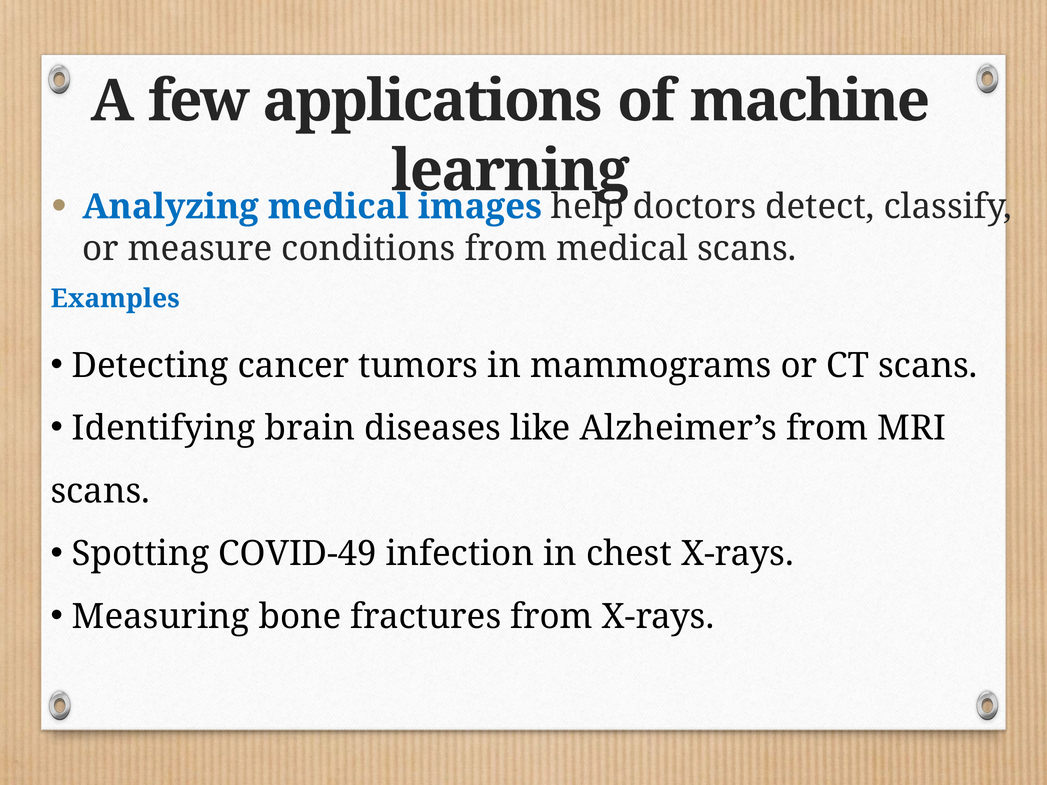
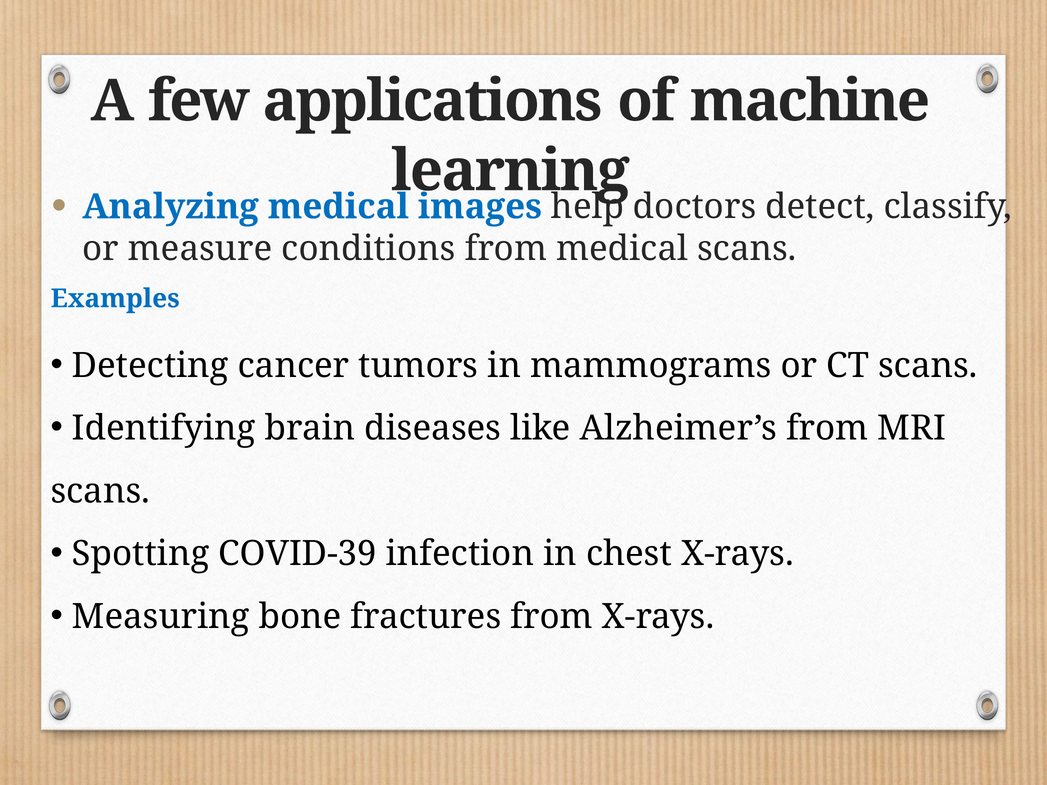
COVID-49: COVID-49 -> COVID-39
